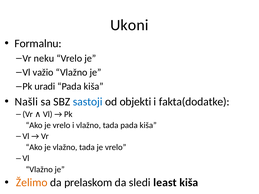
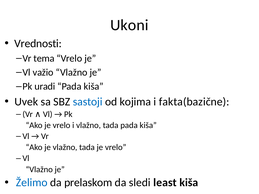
Formalnu: Formalnu -> Vrednosti
neku: neku -> tema
Našli: Našli -> Uvek
objekti: objekti -> kojima
fakta(dodatke: fakta(dodatke -> fakta(bazične
Želimo colour: orange -> blue
